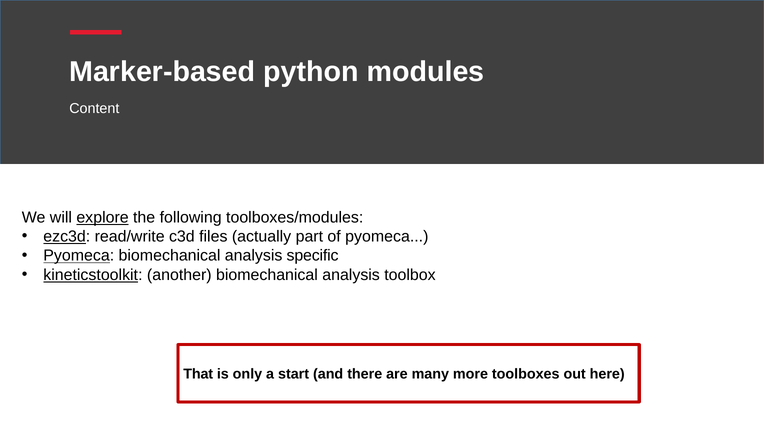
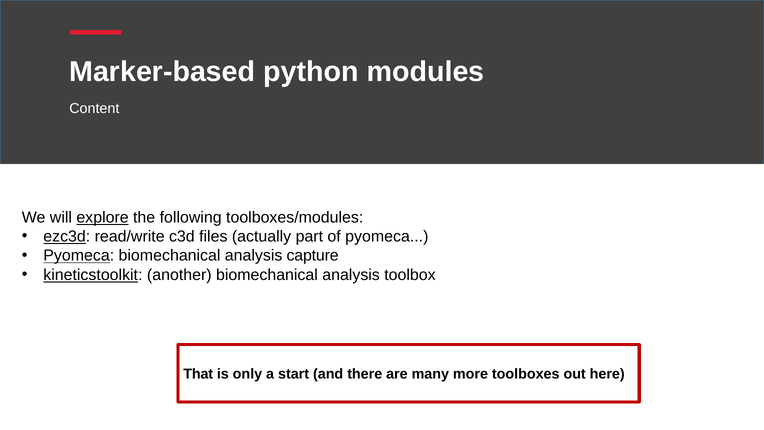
specific: specific -> capture
